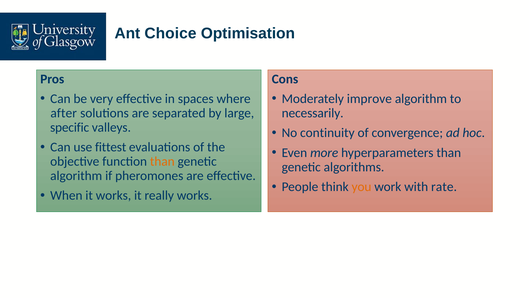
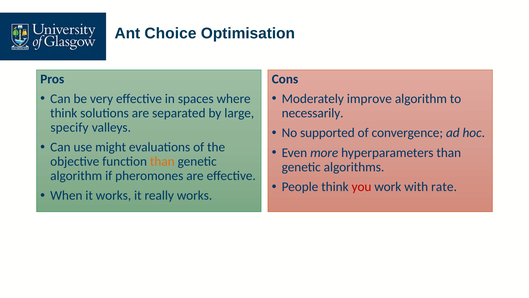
after at (64, 113): after -> think
specific: specific -> specify
continuity: continuity -> supported
fittest: fittest -> might
you colour: orange -> red
